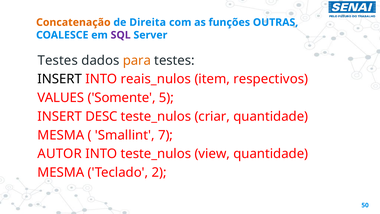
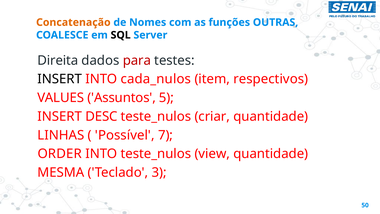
Direita: Direita -> Nomes
SQL colour: purple -> black
Testes at (58, 60): Testes -> Direita
para colour: orange -> red
reais_nulos: reais_nulos -> cada_nulos
Somente: Somente -> Assuntos
MESMA at (61, 135): MESMA -> LINHAS
Smallint: Smallint -> Possível
AUTOR: AUTOR -> ORDER
2: 2 -> 3
